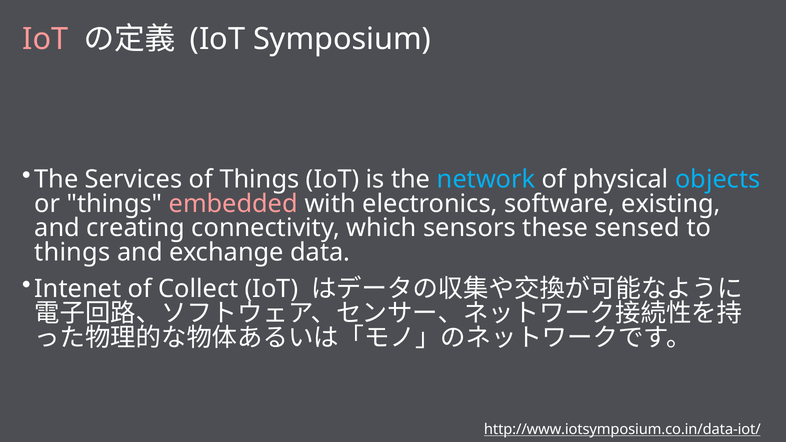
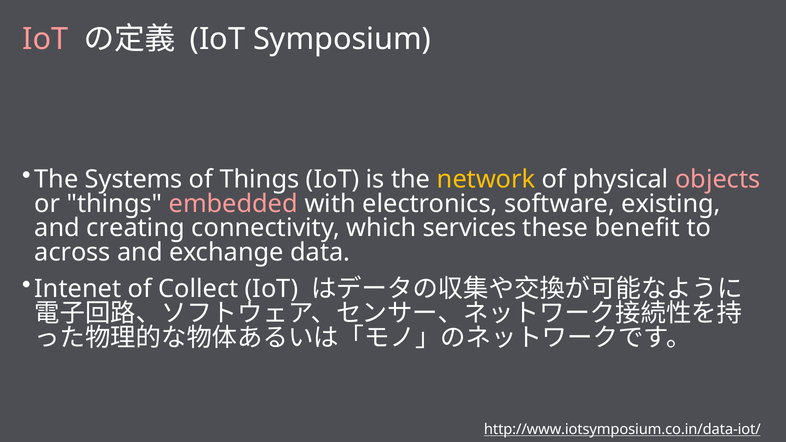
Services: Services -> Systems
network colour: light blue -> yellow
objects colour: light blue -> pink
sensors: sensors -> services
sensed: sensed -> benefit
things at (72, 253): things -> across
